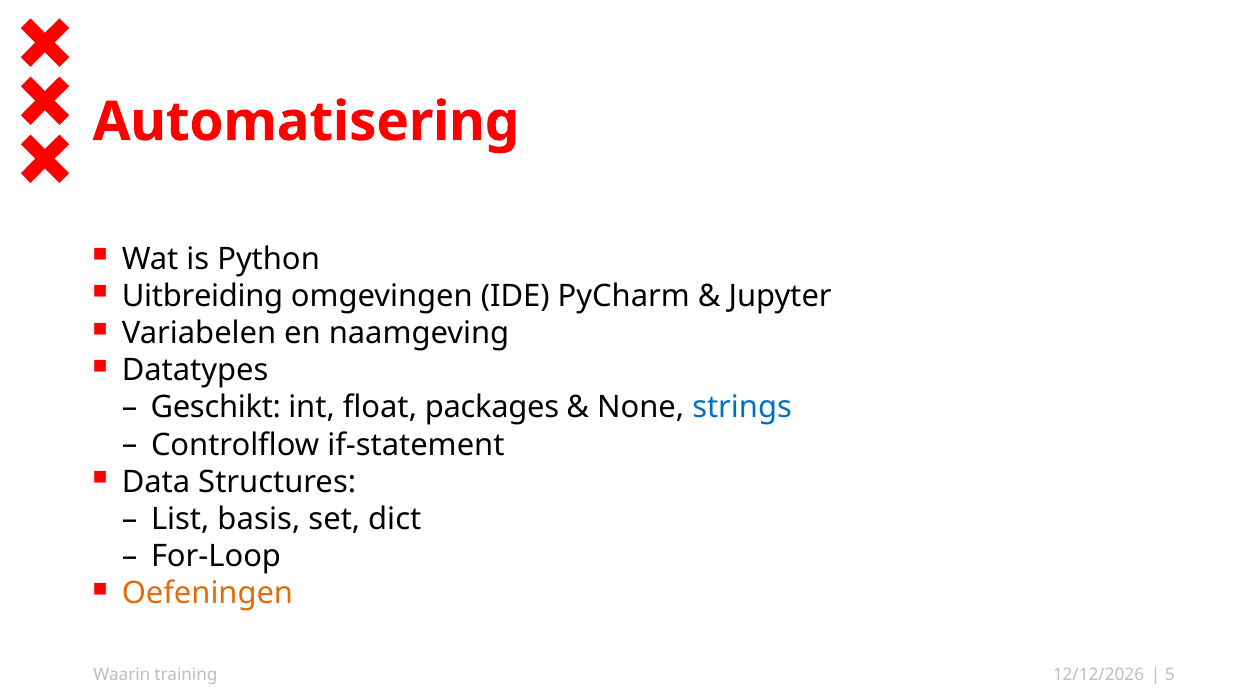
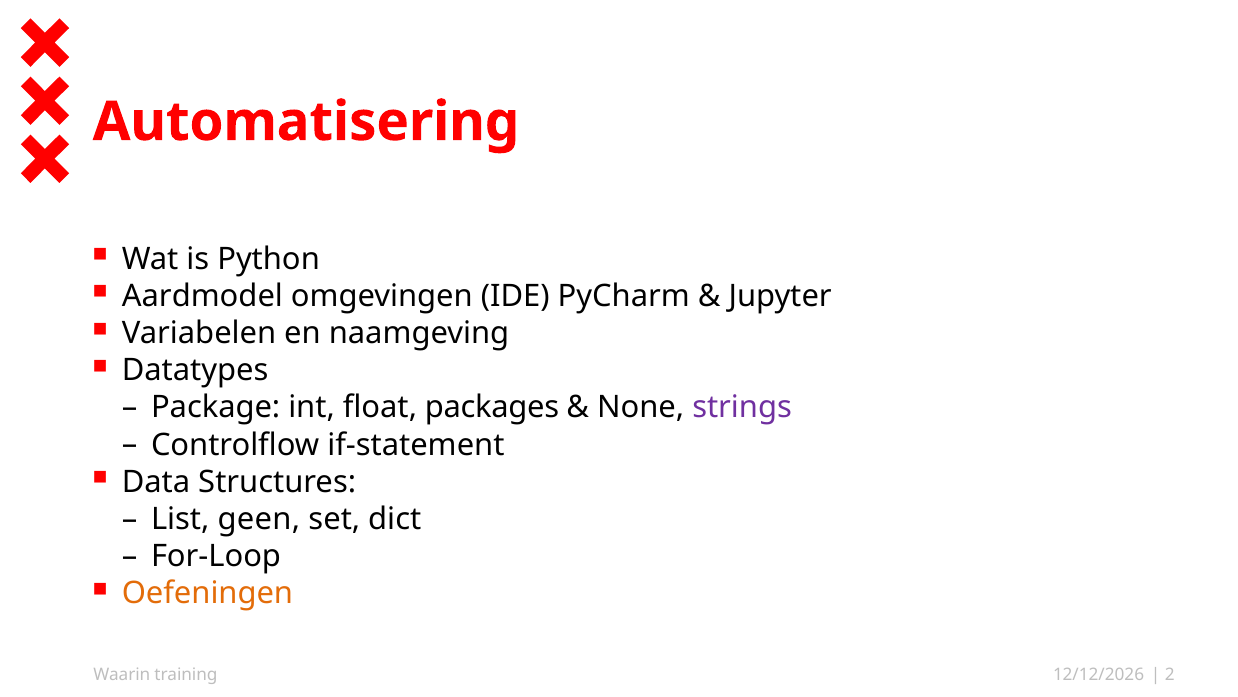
Uitbreiding: Uitbreiding -> Aardmodel
Geschikt: Geschikt -> Package
strings colour: blue -> purple
basis: basis -> geen
5: 5 -> 2
